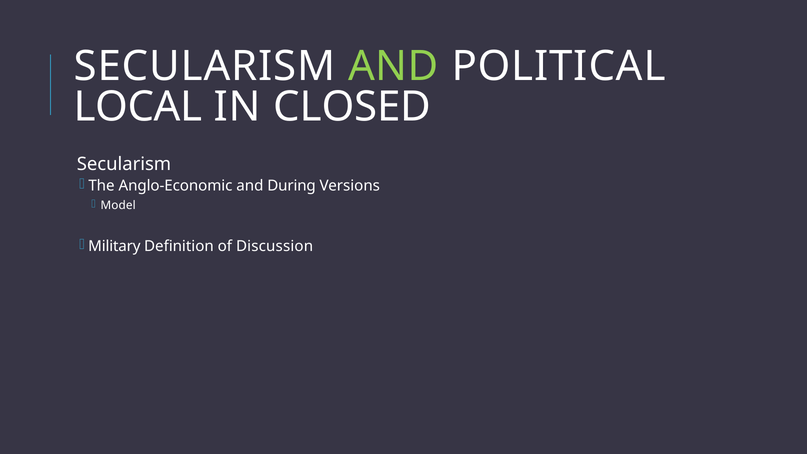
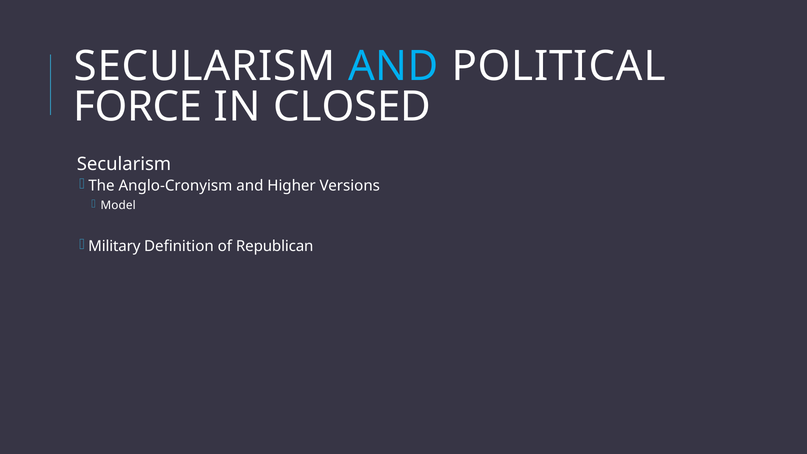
AND at (393, 66) colour: light green -> light blue
LOCAL: LOCAL -> FORCE
Anglo-Economic: Anglo-Economic -> Anglo-Cronyism
During: During -> Higher
Discussion: Discussion -> Republican
